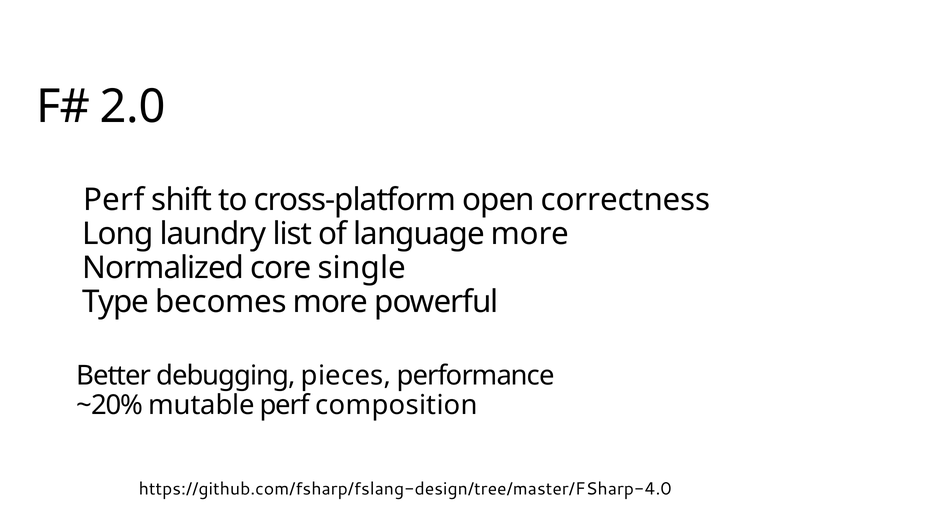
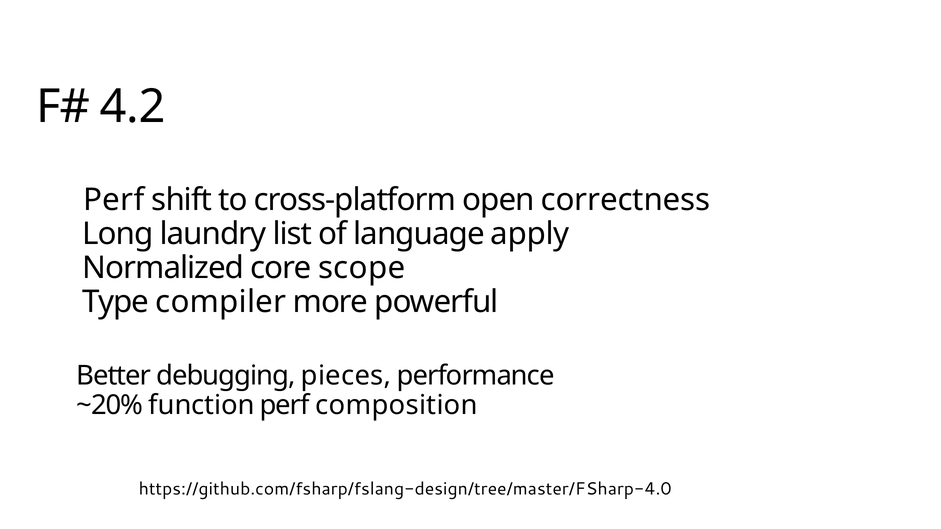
2.0: 2.0 -> 4.2
language more: more -> apply
single: single -> scope
becomes: becomes -> compiler
mutable: mutable -> function
